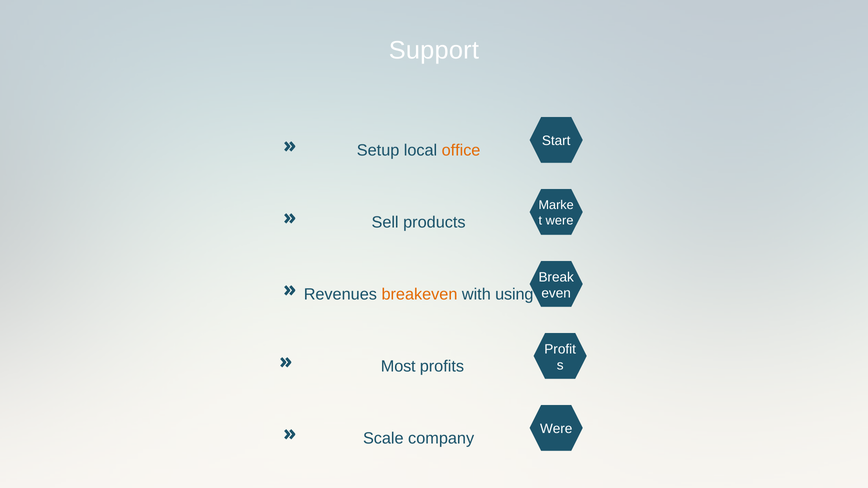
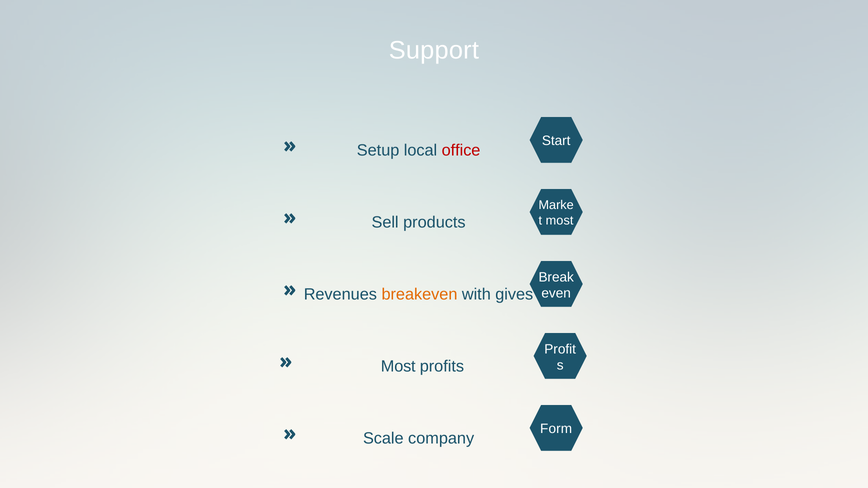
office colour: orange -> red
were at (560, 221): were -> most
using: using -> gives
Were at (556, 429): Were -> Form
